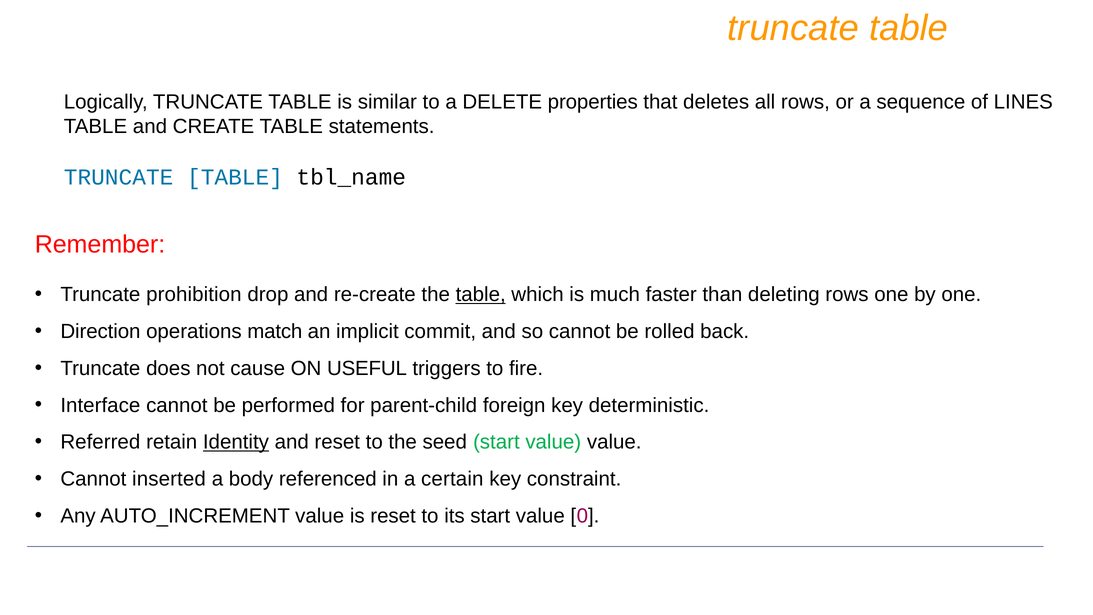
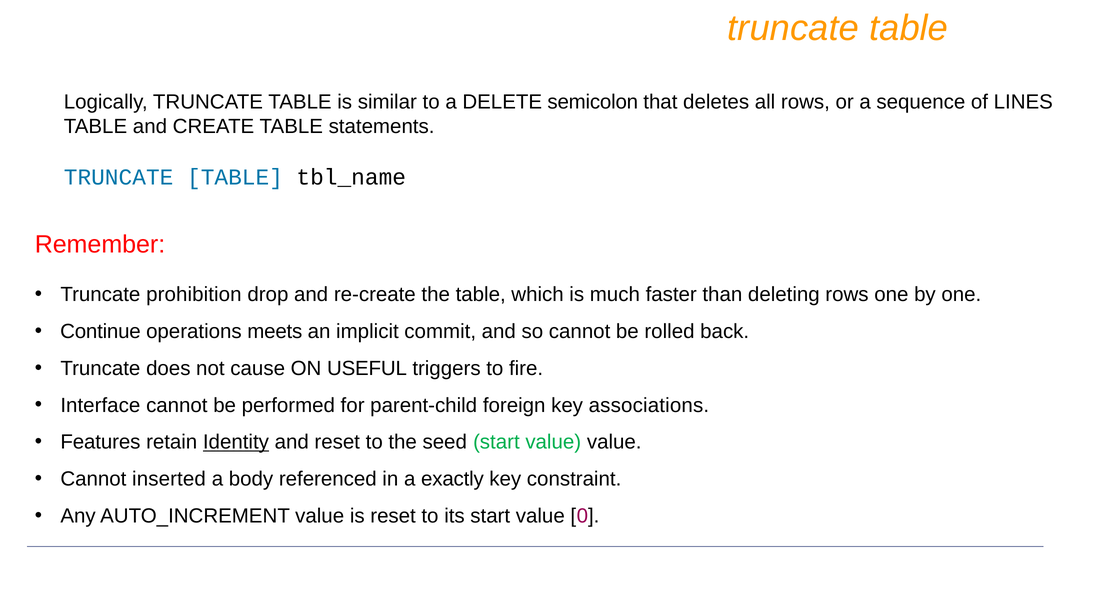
properties: properties -> semicolon
table at (481, 294) underline: present -> none
Direction: Direction -> Continue
match: match -> meets
deterministic: deterministic -> associations
Referred: Referred -> Features
certain: certain -> exactly
